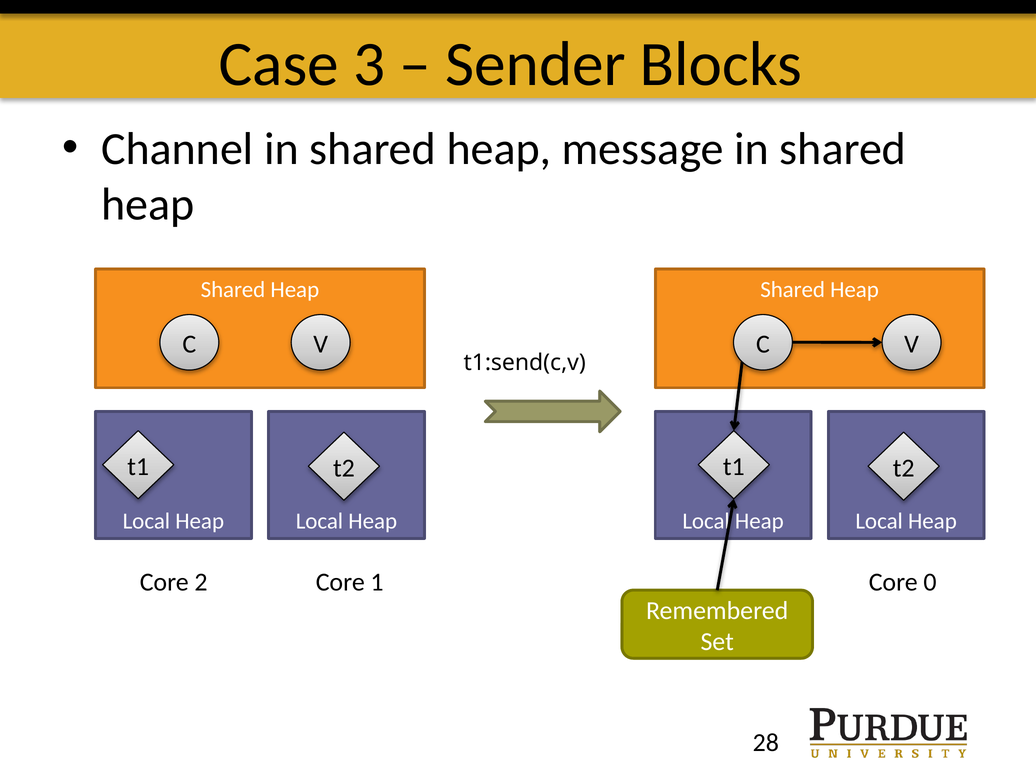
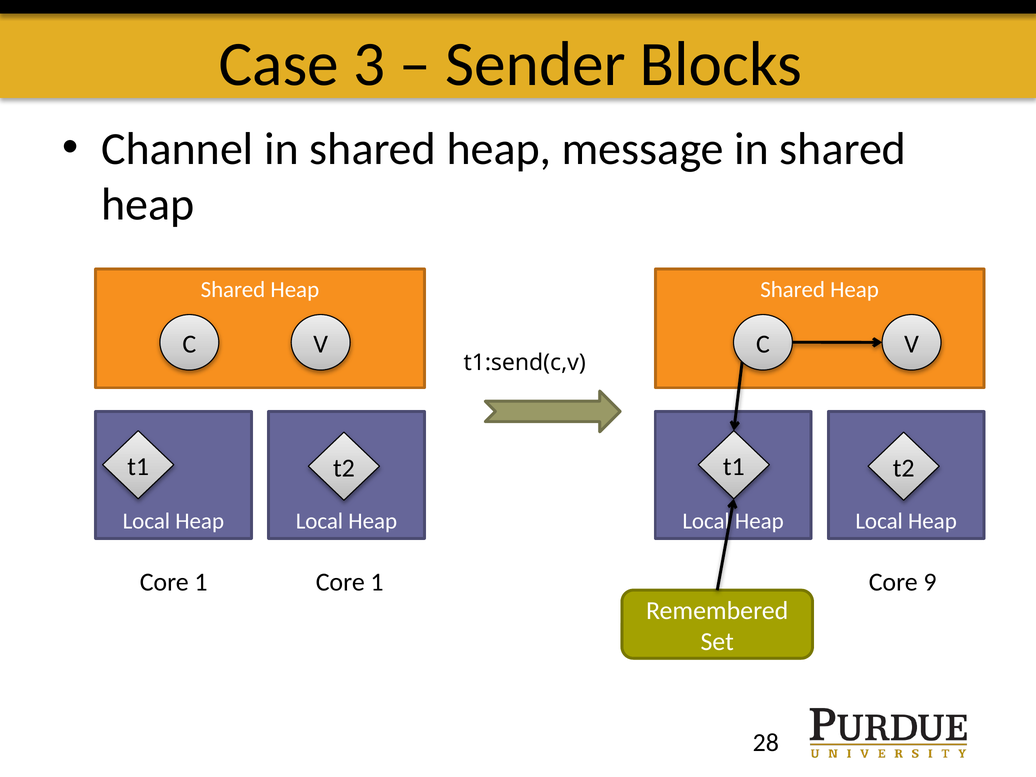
2 at (201, 582): 2 -> 1
0: 0 -> 9
